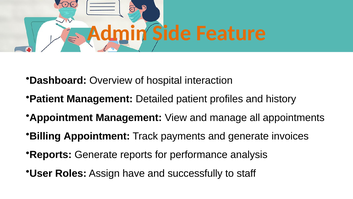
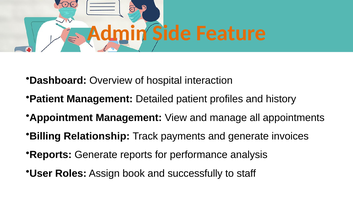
Billing Appointment: Appointment -> Relationship
have: have -> book
